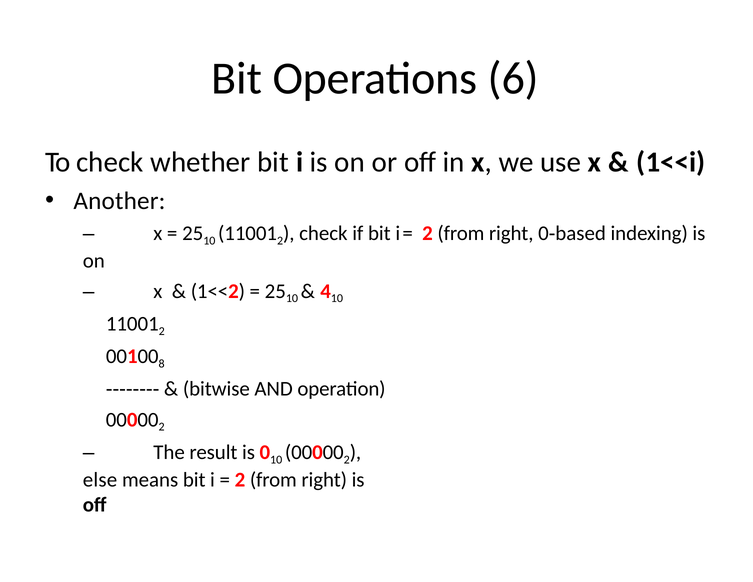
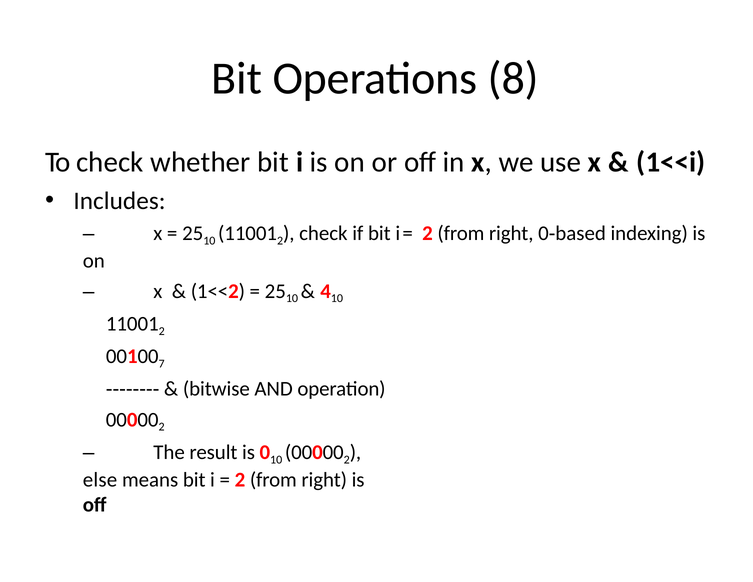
6: 6 -> 8
Another: Another -> Includes
8: 8 -> 7
